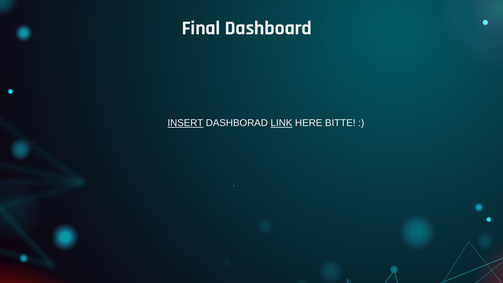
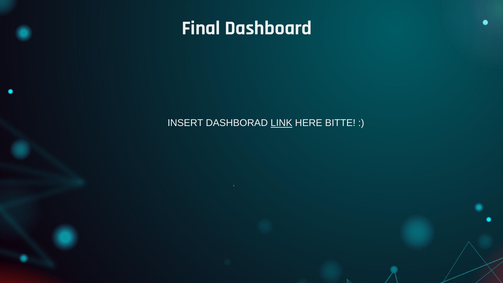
INSERT underline: present -> none
